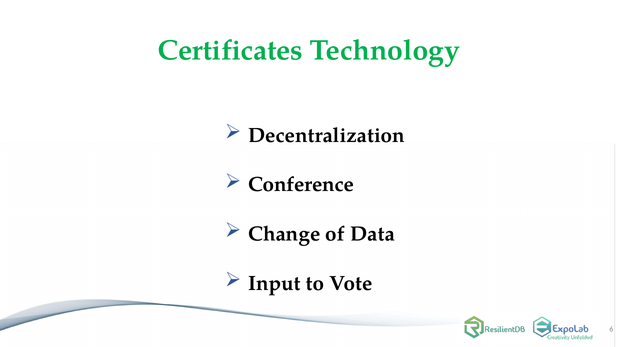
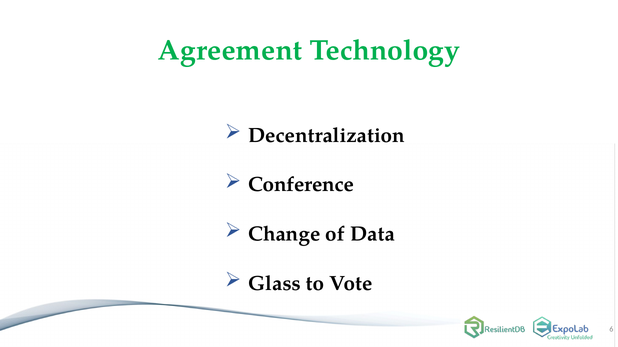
Certificates: Certificates -> Agreement
Input: Input -> Glass
